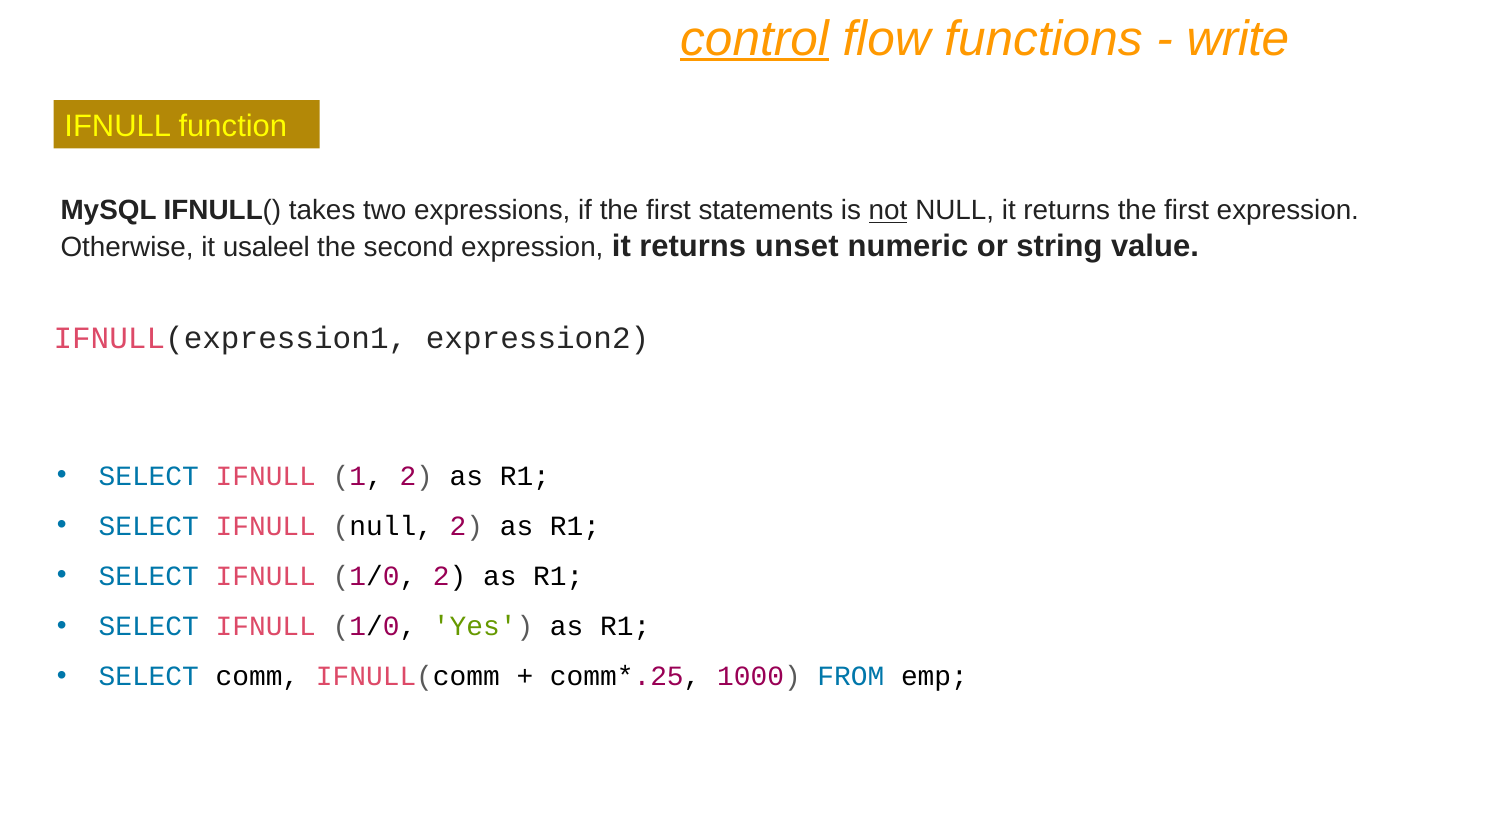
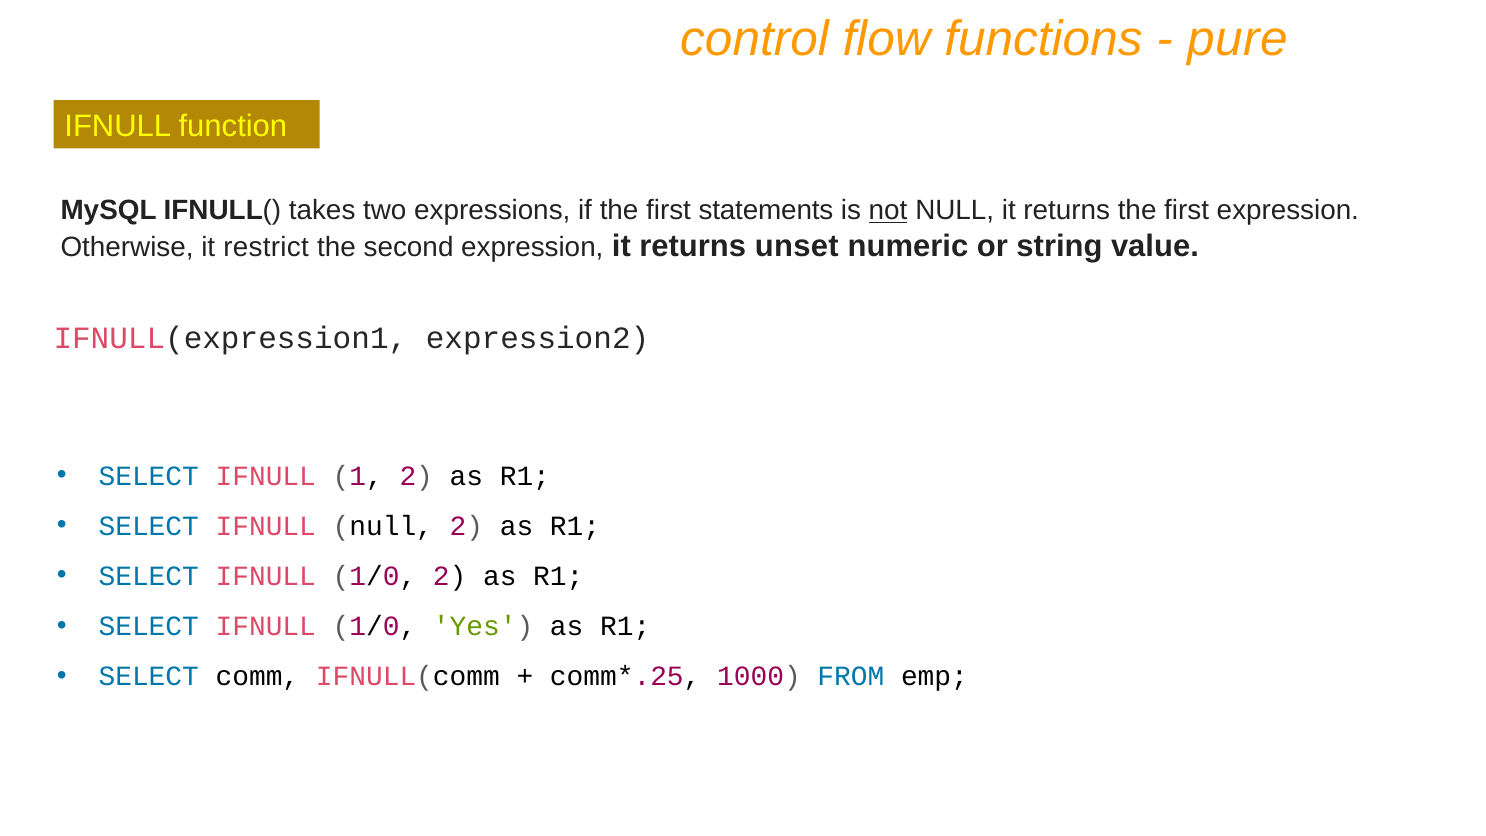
control underline: present -> none
write: write -> pure
usaleel: usaleel -> restrict
